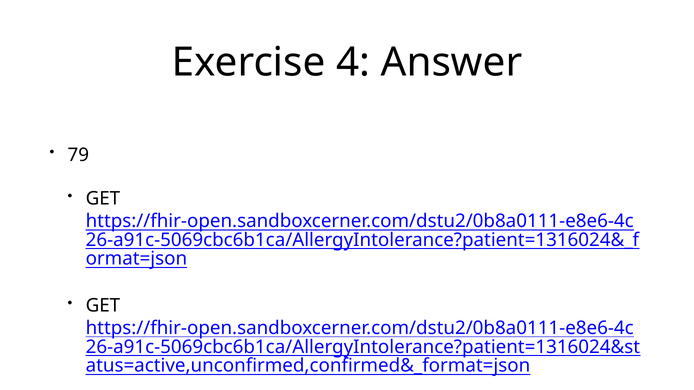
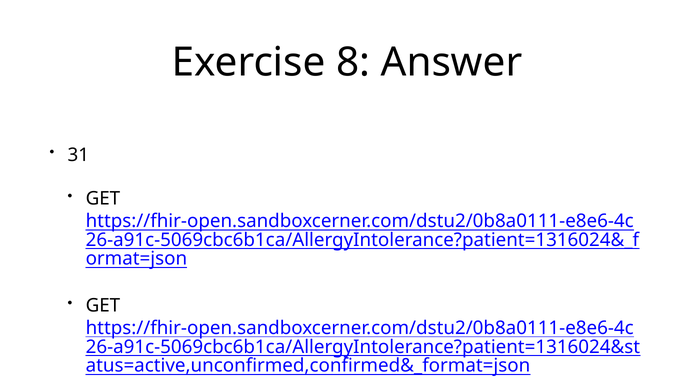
4: 4 -> 8
79: 79 -> 31
